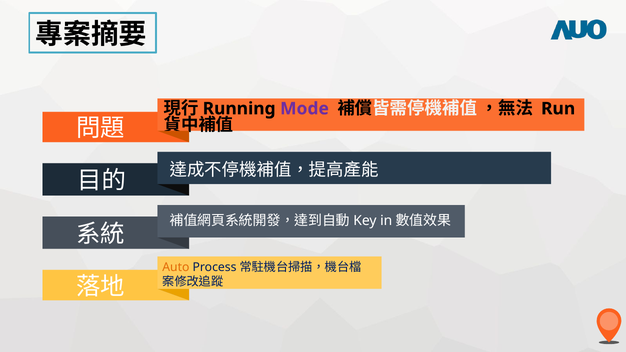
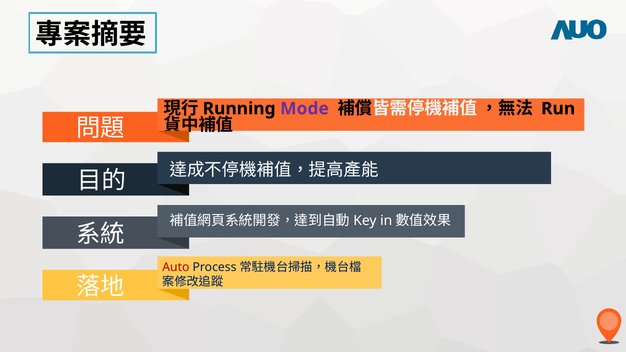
Auto colour: orange -> red
